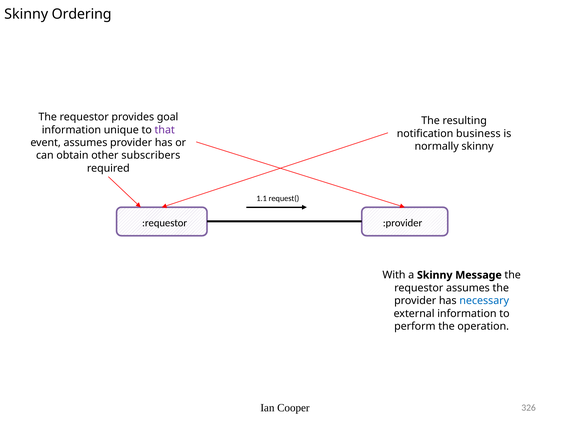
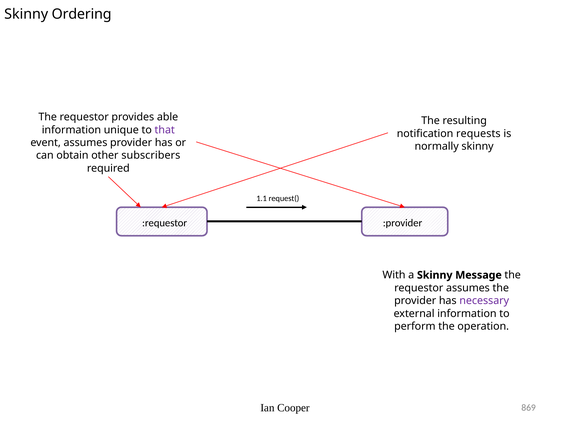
goal: goal -> able
business: business -> requests
necessary colour: blue -> purple
326: 326 -> 869
